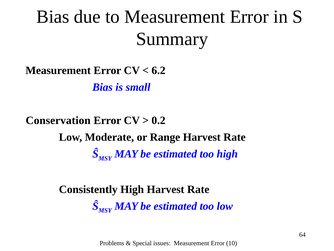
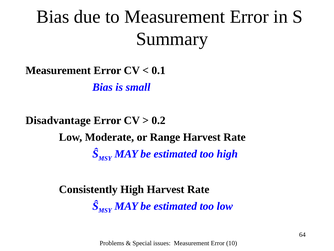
6.2: 6.2 -> 0.1
Conservation: Conservation -> Disadvantage
